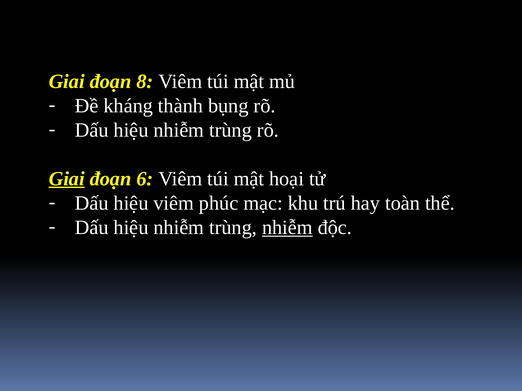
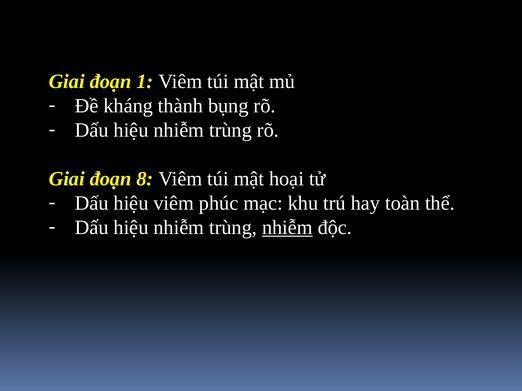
8: 8 -> 1
Giai at (67, 179) underline: present -> none
6: 6 -> 8
